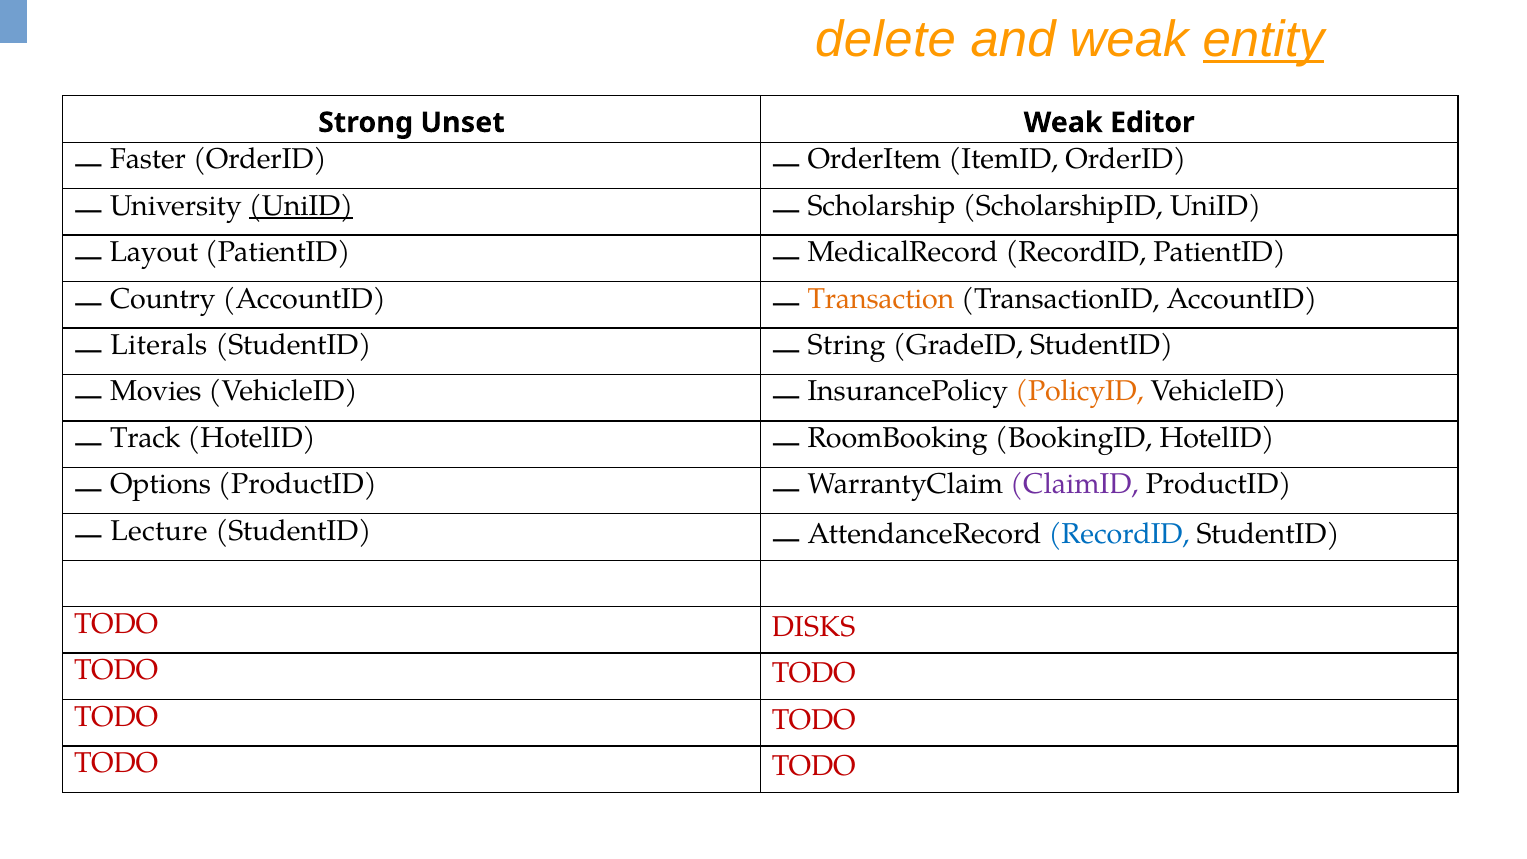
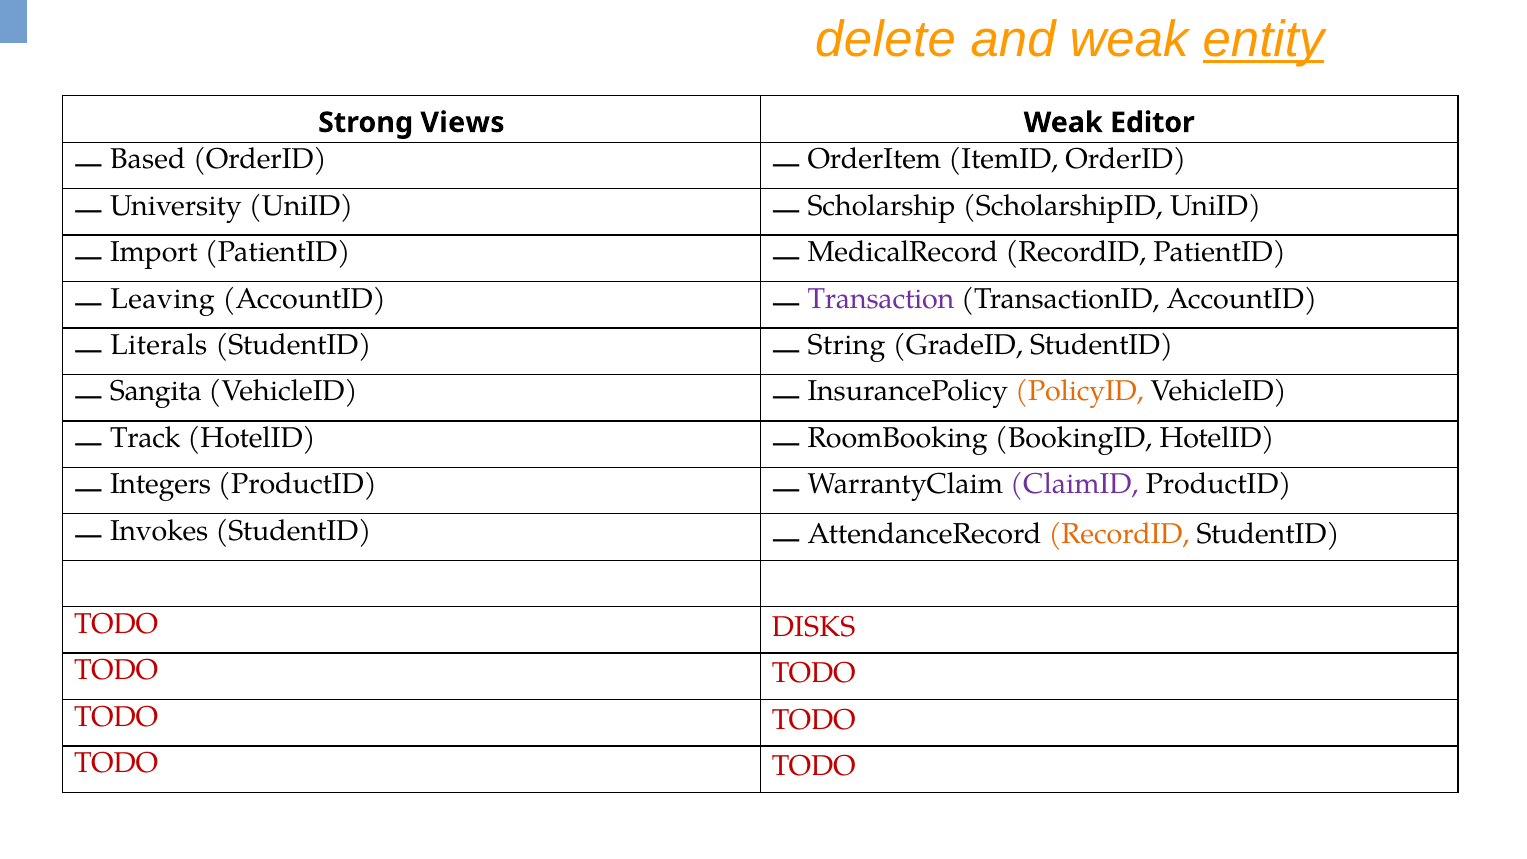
Unset: Unset -> Views
Faster: Faster -> Based
UniID at (301, 206) underline: present -> none
Layout: Layout -> Import
Country: Country -> Leaving
Transaction colour: orange -> purple
Movies: Movies -> Sangita
Options: Options -> Integers
Lecture: Lecture -> Invokes
RecordID at (1119, 534) colour: blue -> orange
